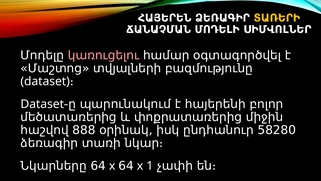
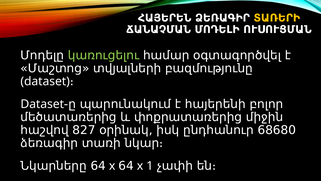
ՍԻՄՎՈԼՆԵՐ: ՍԻՄՎՈԼՆԵՐ -> ՈՒՍՈՒՑՄԱՆ
կառուցելու colour: pink -> light green
888: 888 -> 827
58280: 58280 -> 68680
